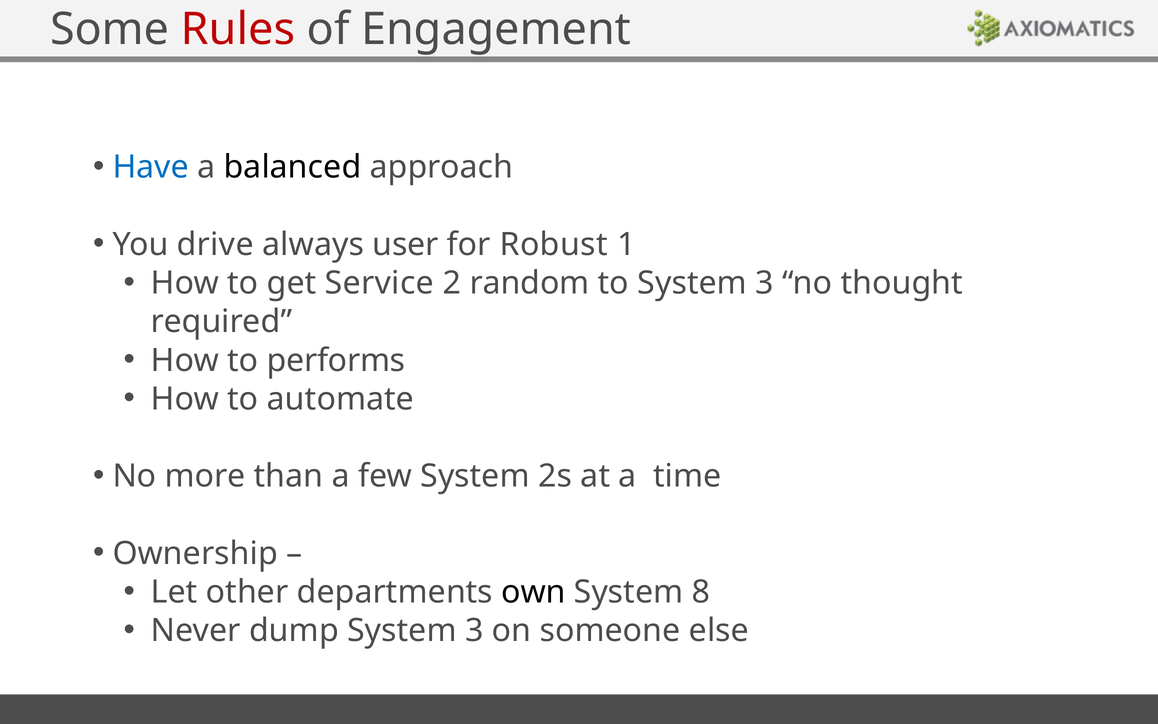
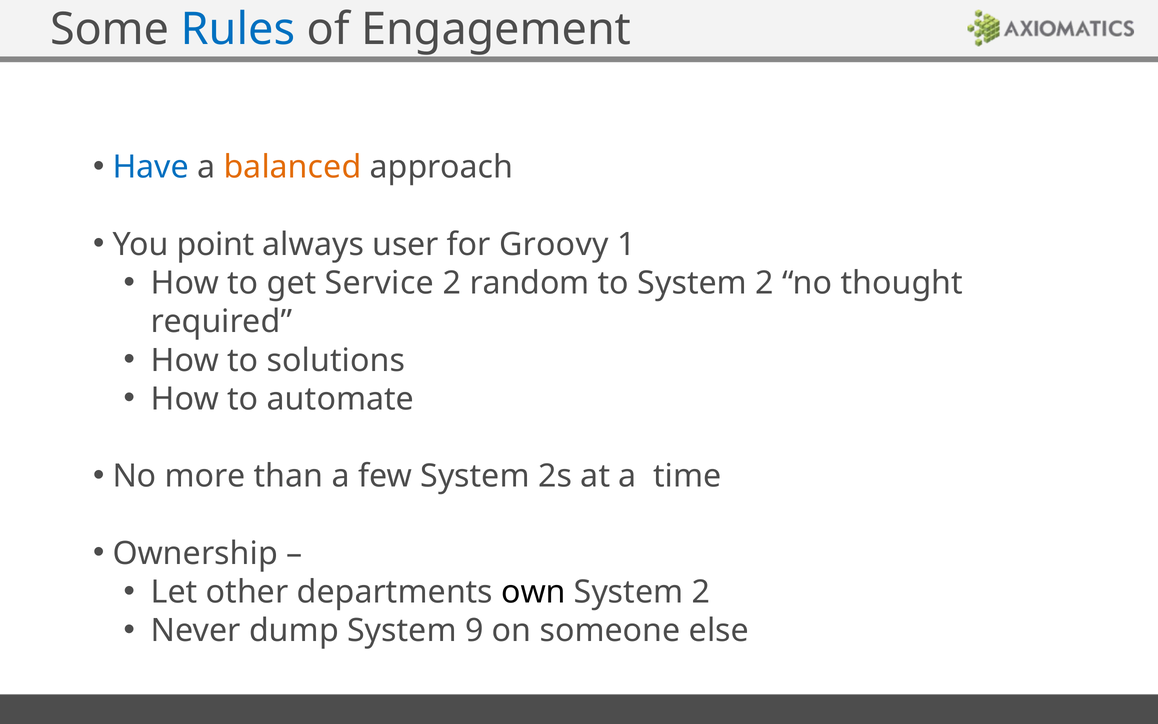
Rules colour: red -> blue
balanced colour: black -> orange
drive: drive -> point
Robust: Robust -> Groovy
to System 3: 3 -> 2
performs: performs -> solutions
8 at (701, 592): 8 -> 2
dump System 3: 3 -> 9
